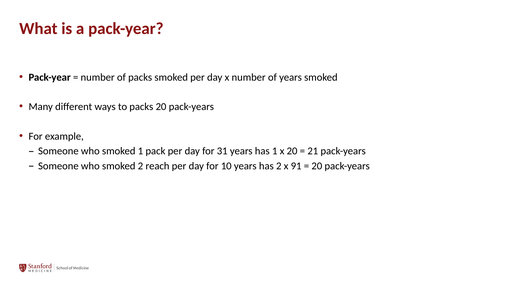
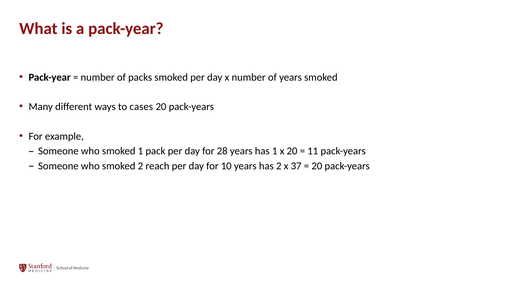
to packs: packs -> cases
31: 31 -> 28
21: 21 -> 11
91: 91 -> 37
